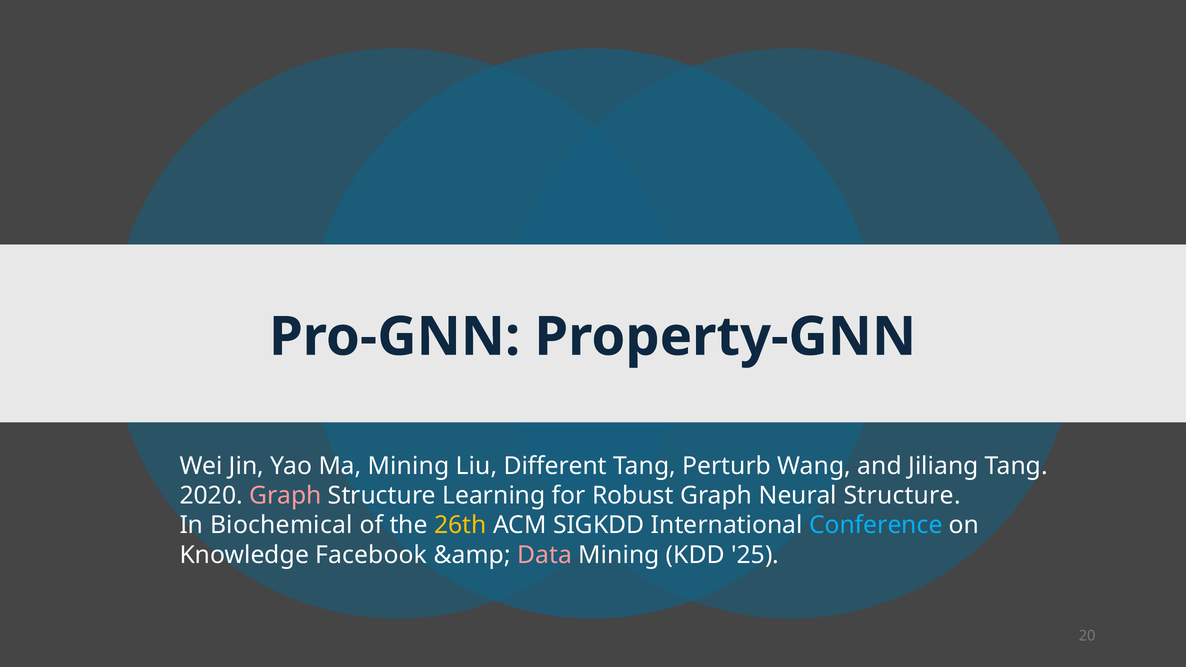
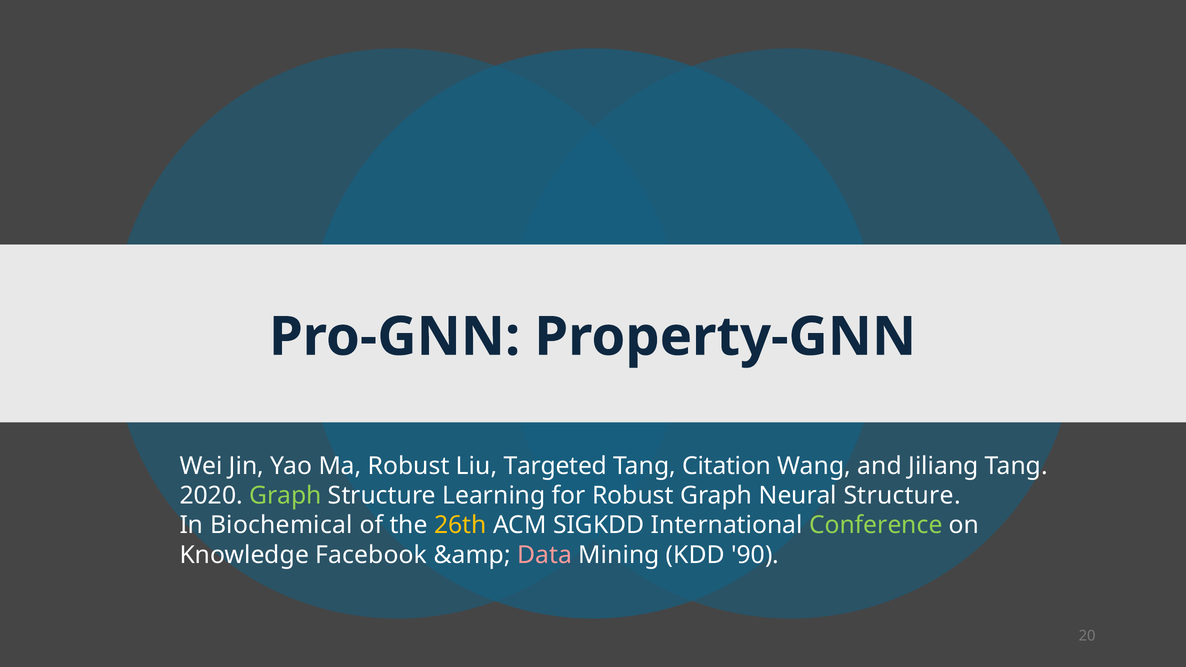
Ma Mining: Mining -> Robust
Different: Different -> Targeted
Perturb: Perturb -> Citation
Graph at (285, 496) colour: pink -> light green
Conference colour: light blue -> light green
25: 25 -> 90
